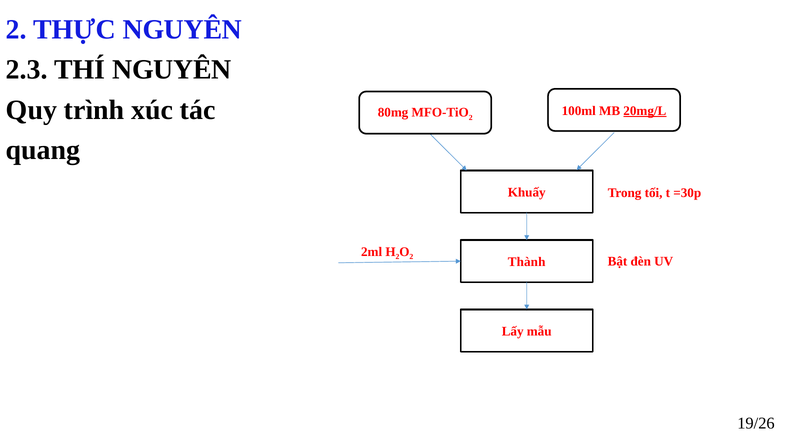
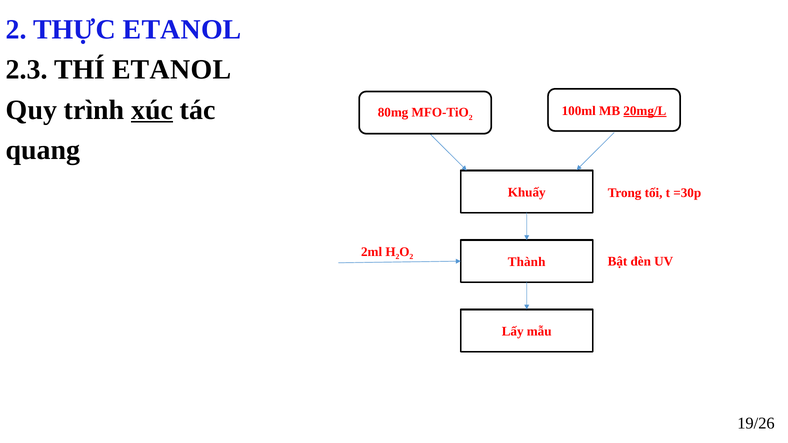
THỰC NGUYÊN: NGUYÊN -> ETANOL
THÍ NGUYÊN: NGUYÊN -> ETANOL
xúc underline: none -> present
